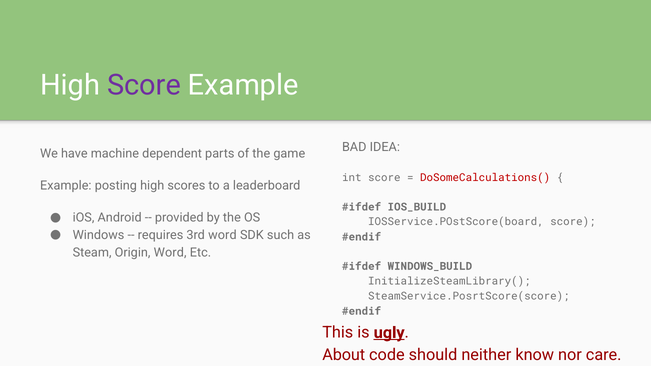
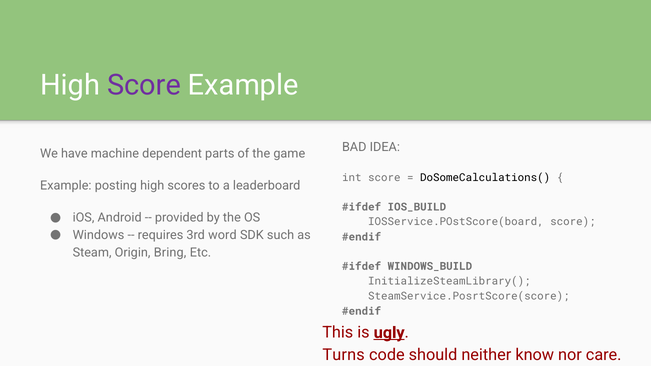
DoSomeCalculations( colour: red -> black
Origin Word: Word -> Bring
About: About -> Turns
